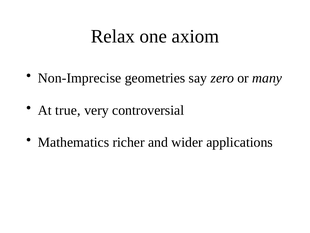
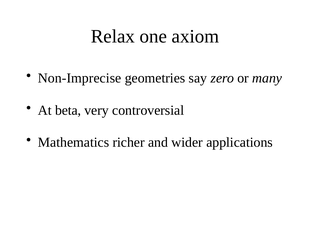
true: true -> beta
